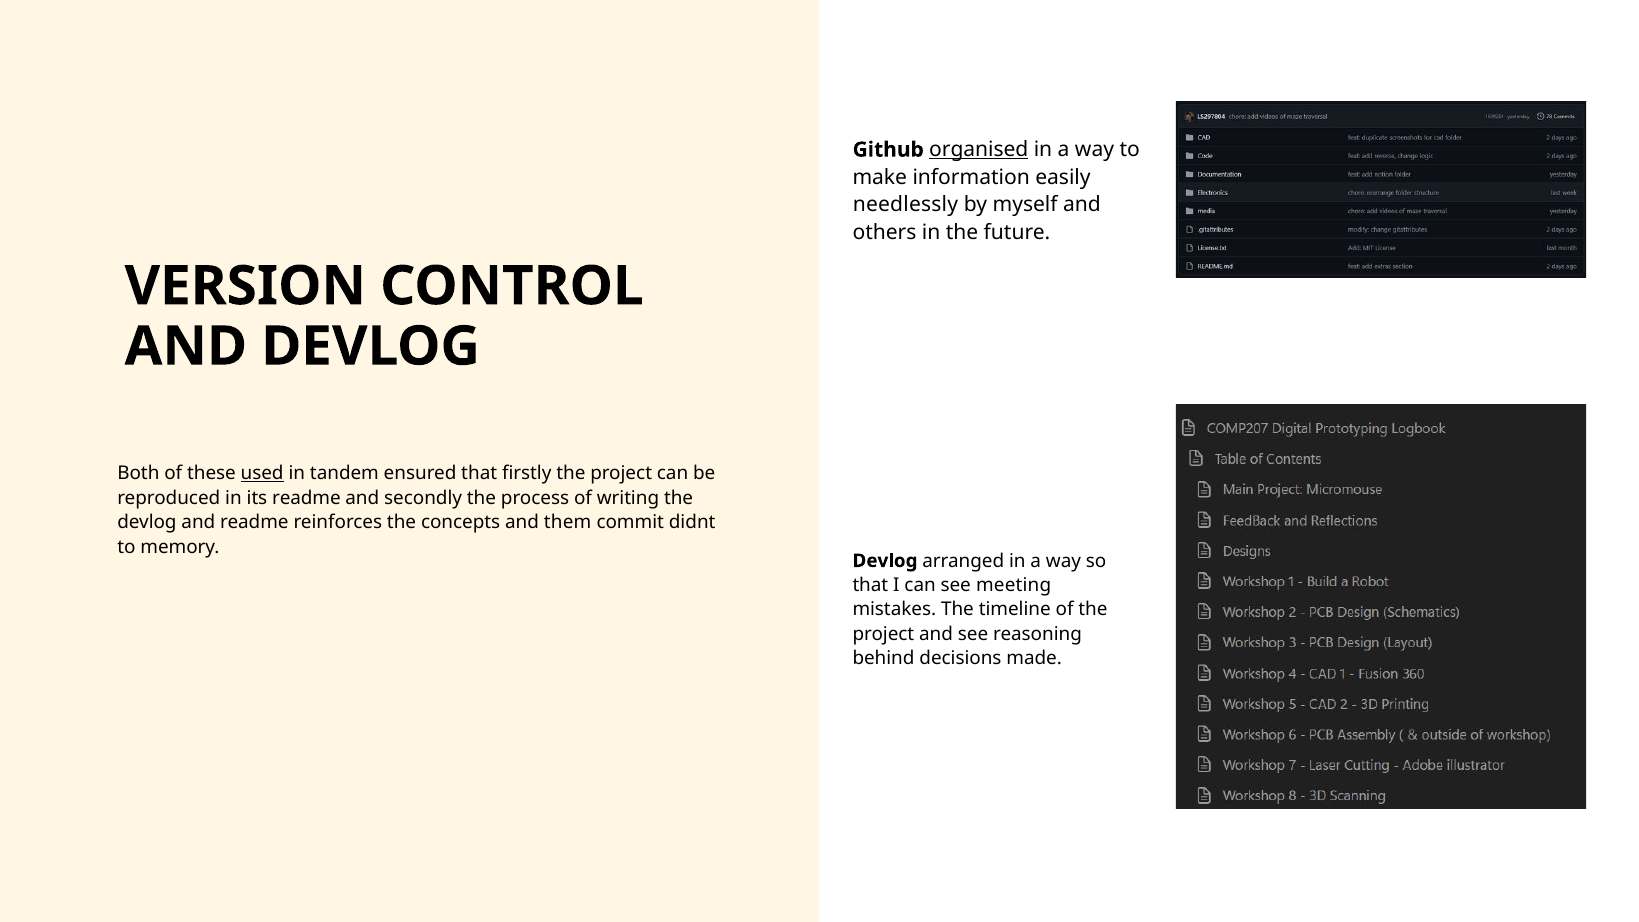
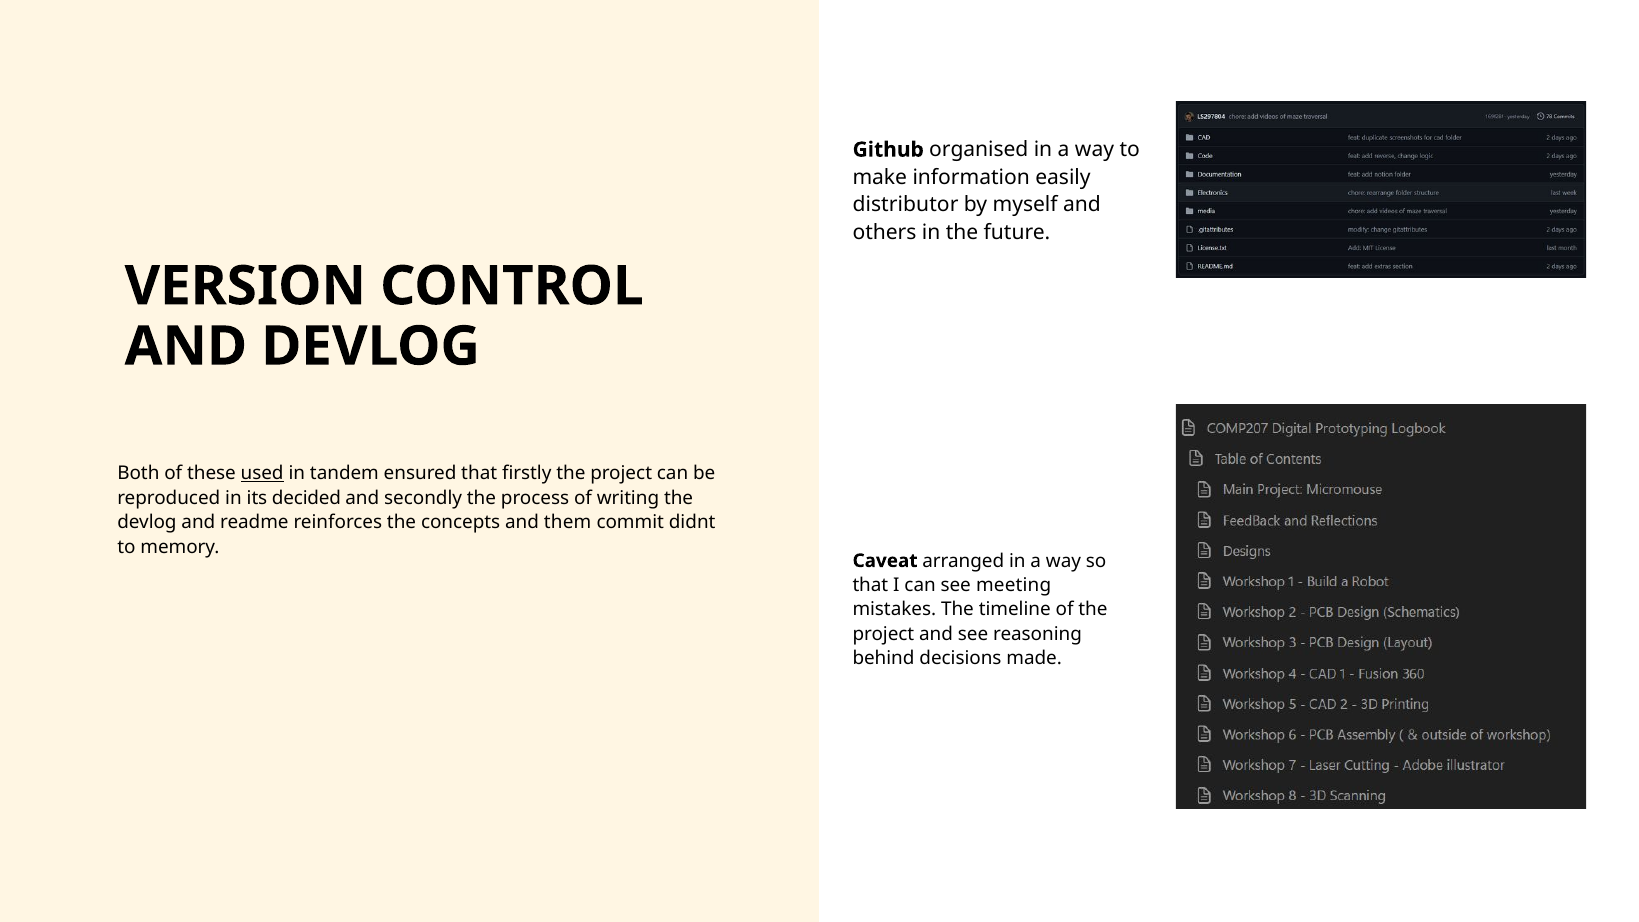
organised underline: present -> none
needlessly: needlessly -> distributor
its readme: readme -> decided
Devlog at (885, 561): Devlog -> Caveat
